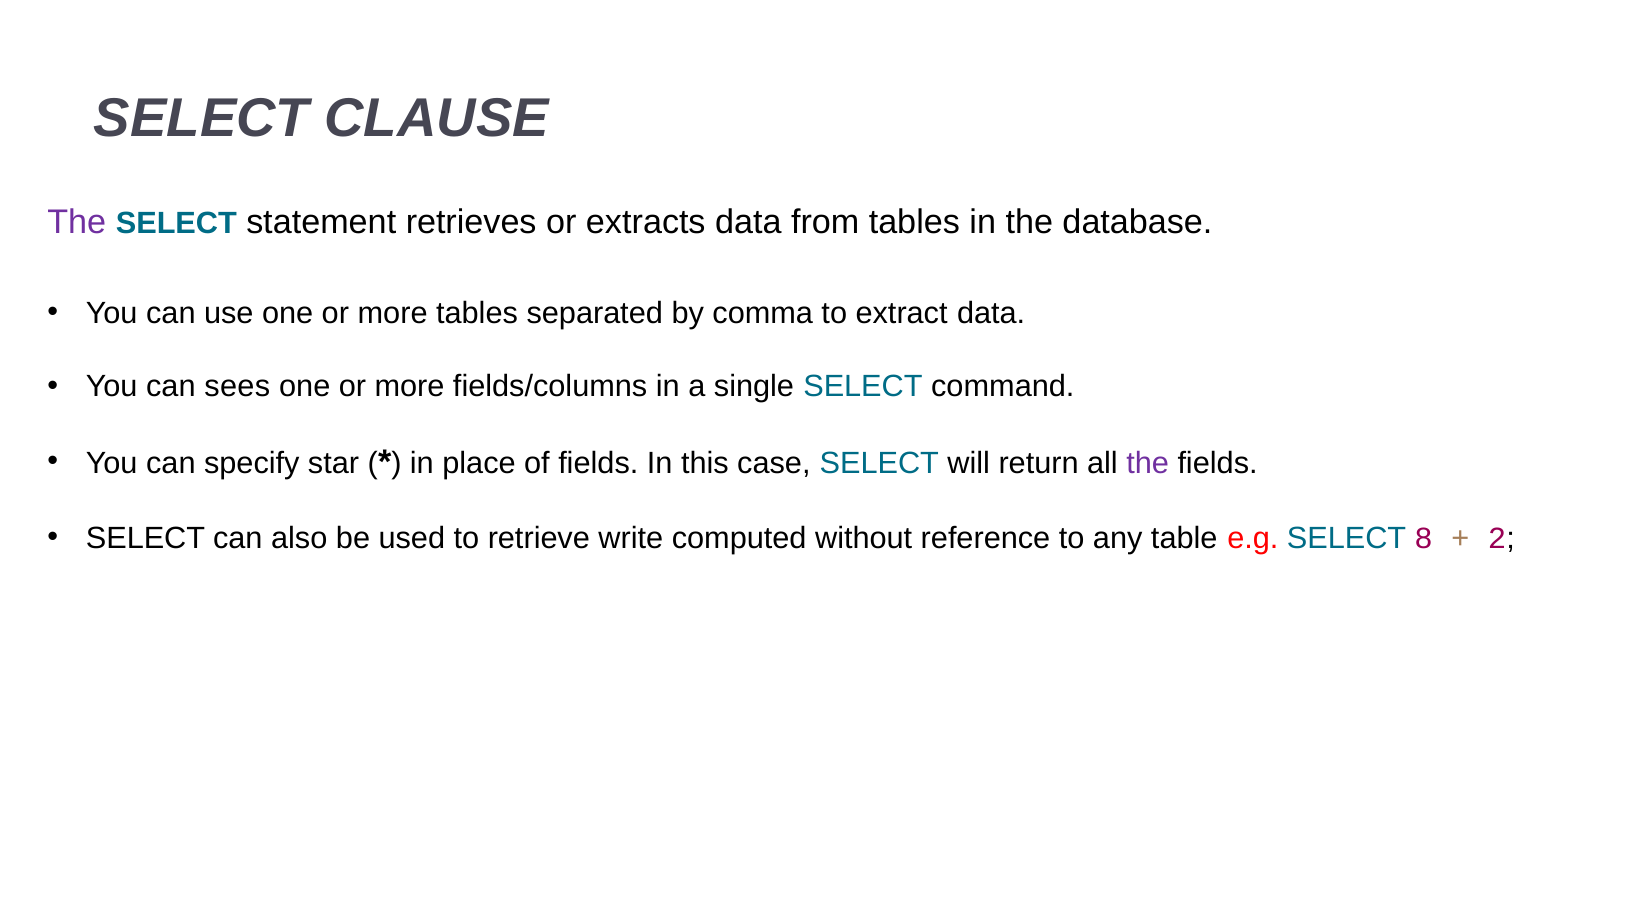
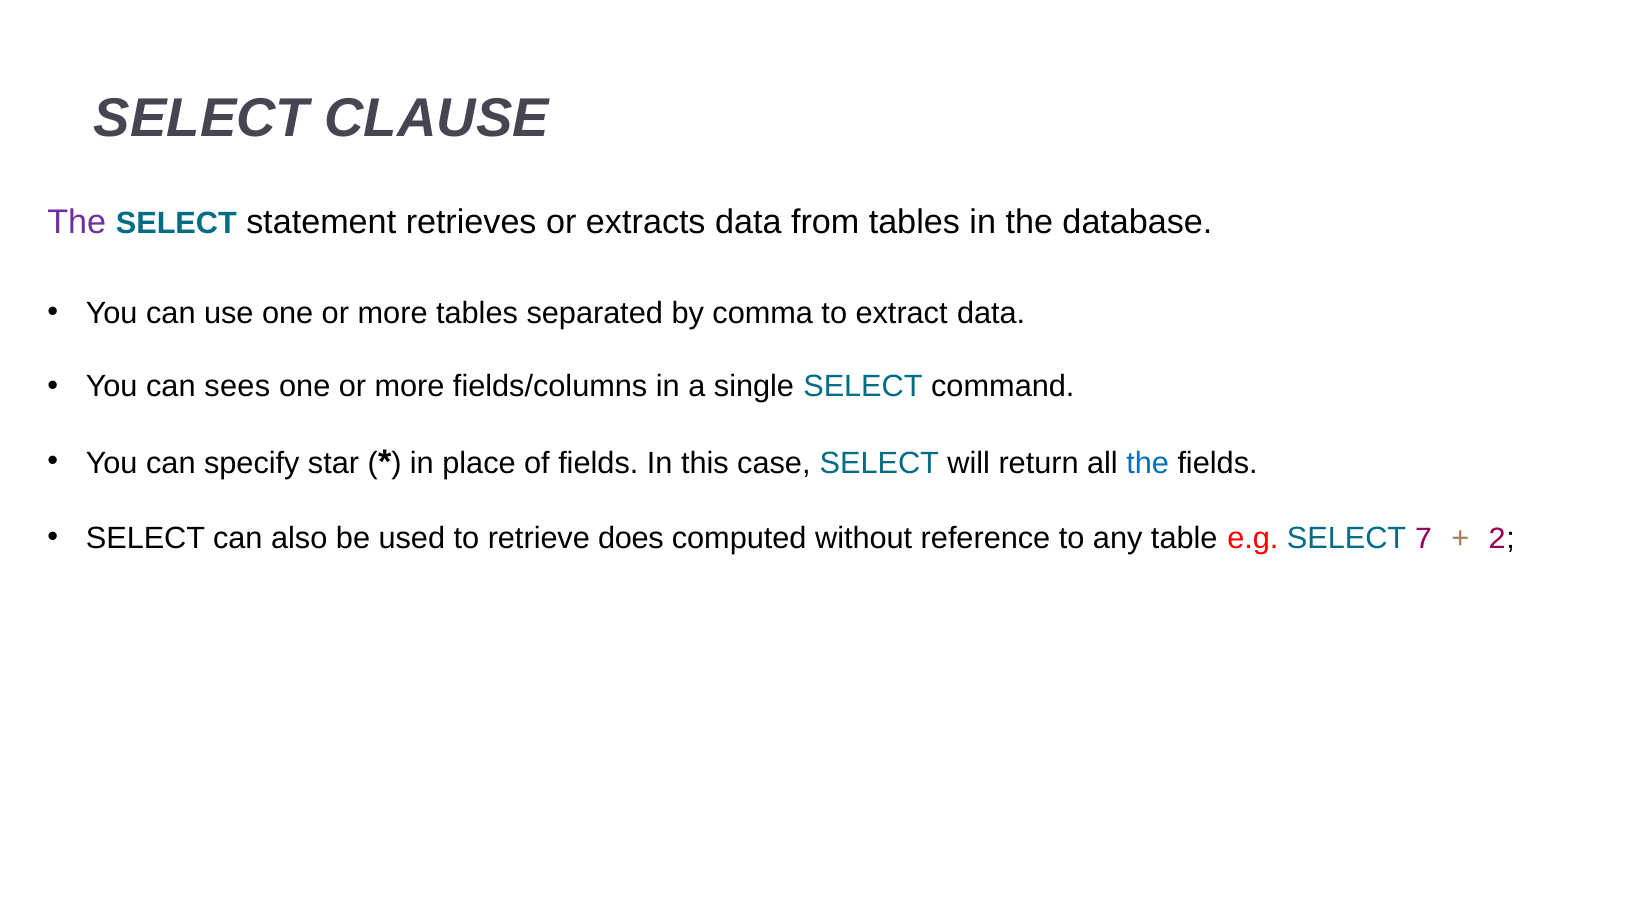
the at (1148, 464) colour: purple -> blue
write: write -> does
8: 8 -> 7
